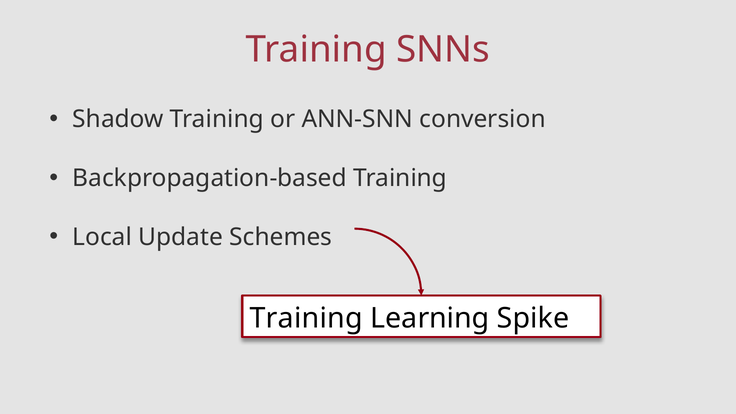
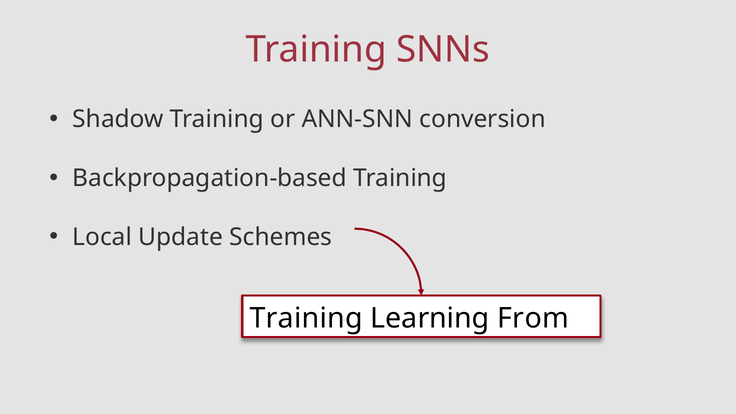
Spike: Spike -> From
